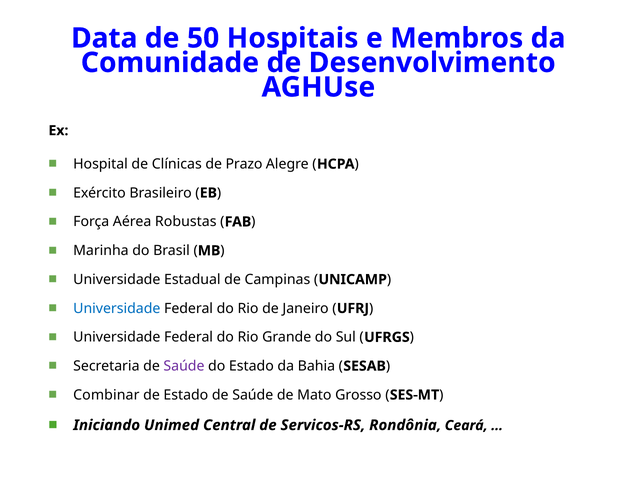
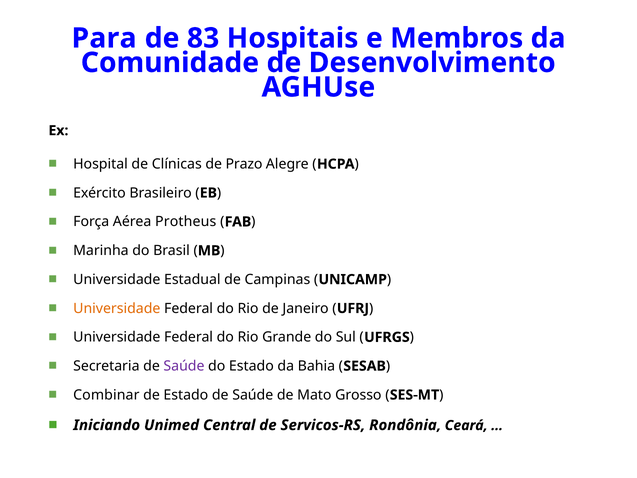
Data: Data -> Para
50: 50 -> 83
Robustas: Robustas -> Protheus
Universidade at (117, 308) colour: blue -> orange
